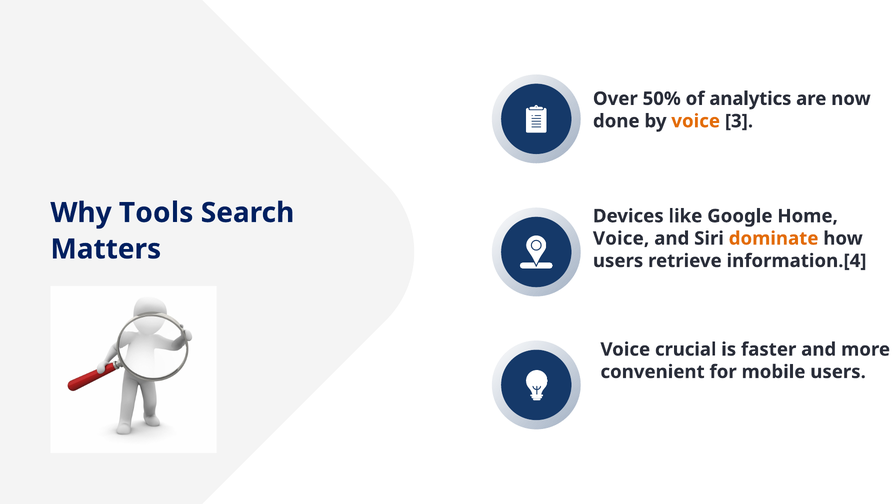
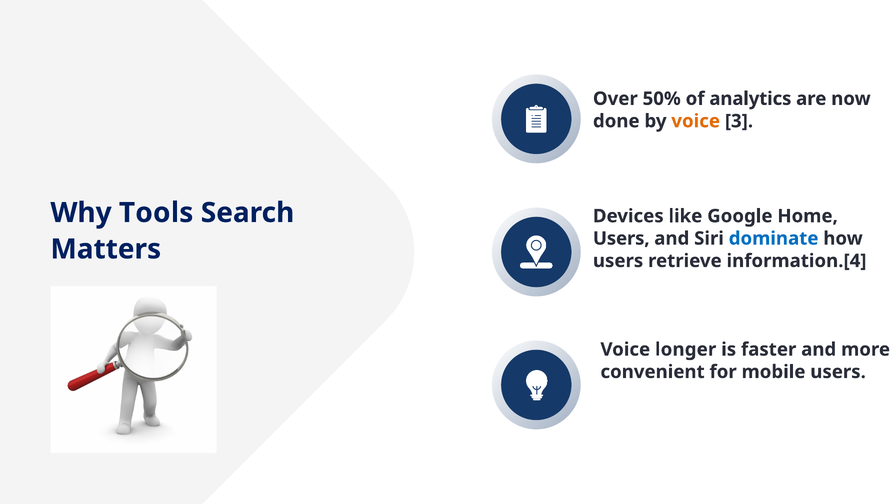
Voice at (621, 238): Voice -> Users
dominate colour: orange -> blue
crucial: crucial -> longer
